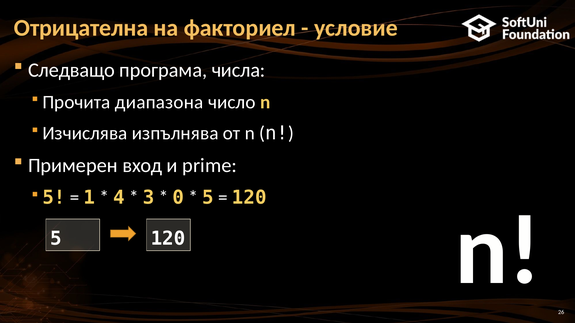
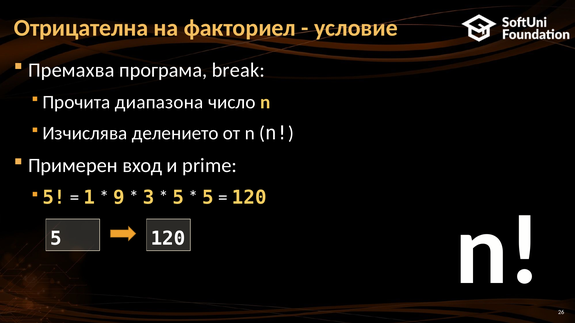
Следващо: Следващо -> Премахва
числа: числа -> break
изпълнява: изпълнява -> делението
4: 4 -> 9
0 at (178, 198): 0 -> 5
